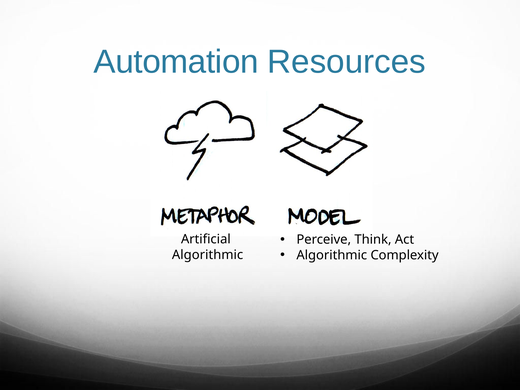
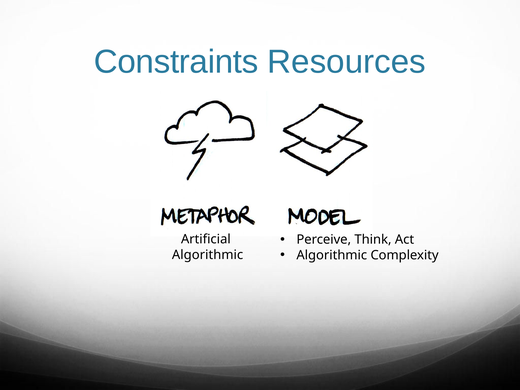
Automation: Automation -> Constraints
